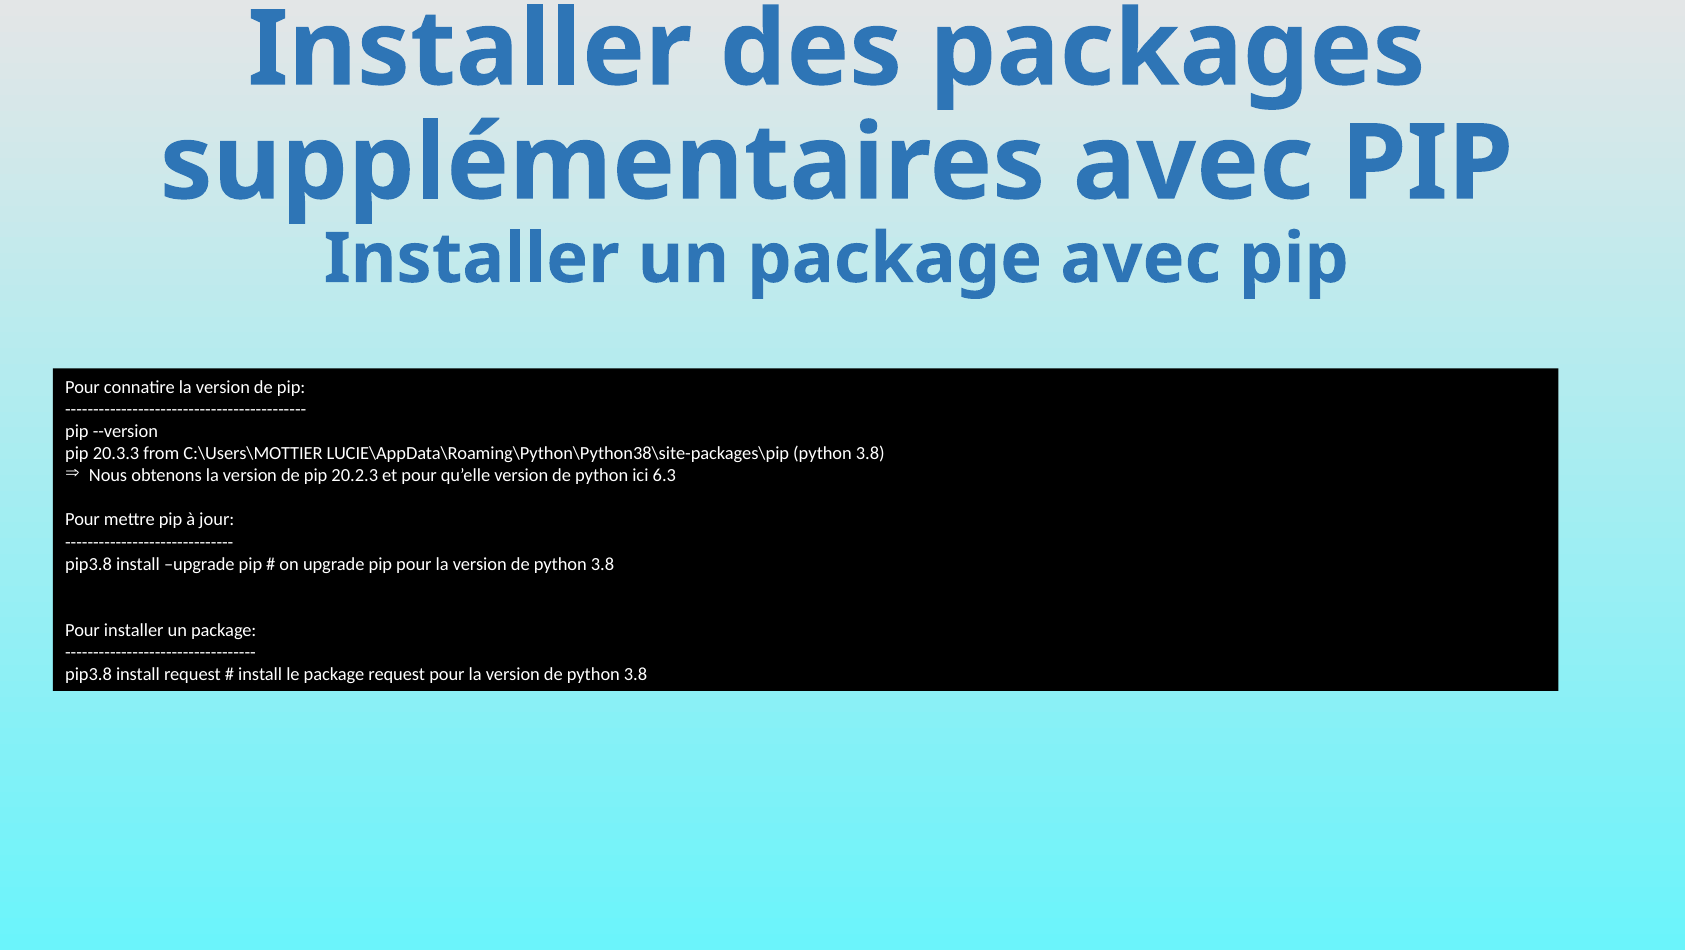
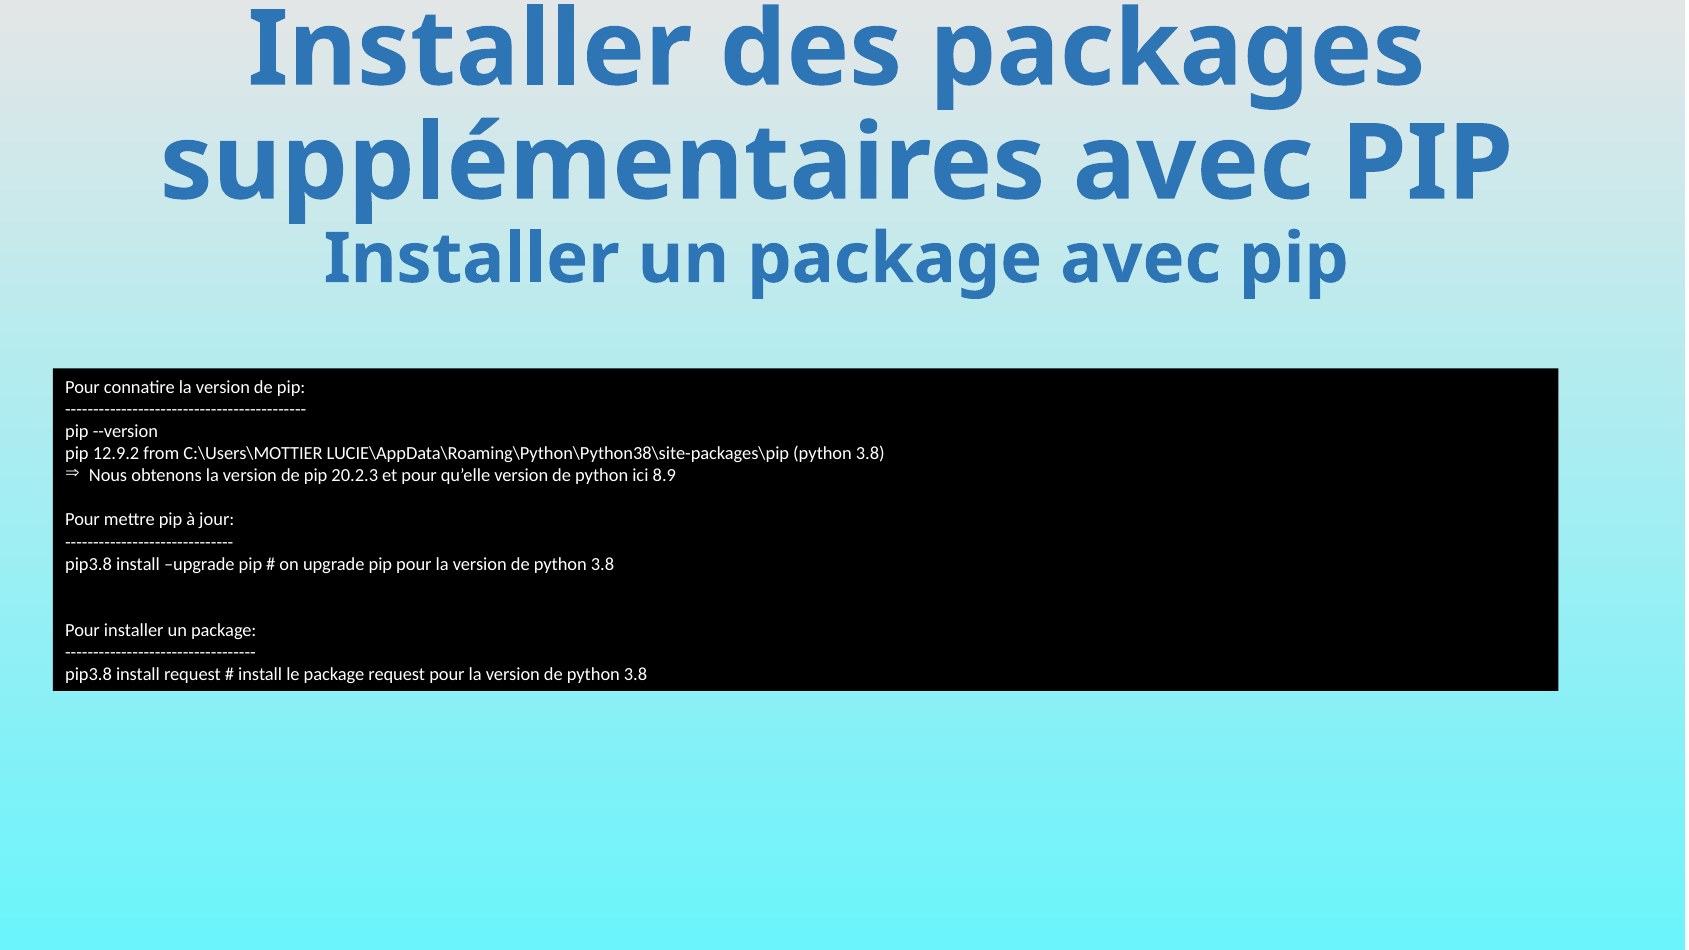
20.3.3: 20.3.3 -> 12.9.2
6.3: 6.3 -> 8.9
